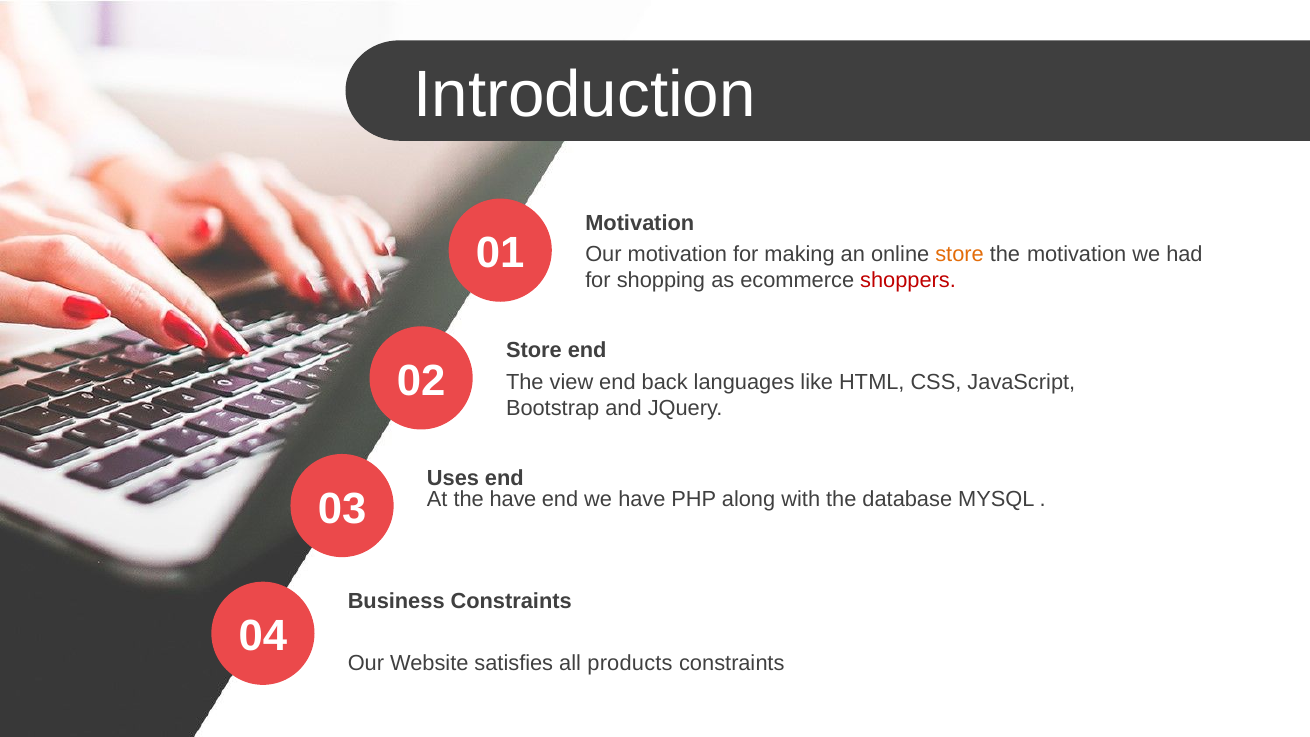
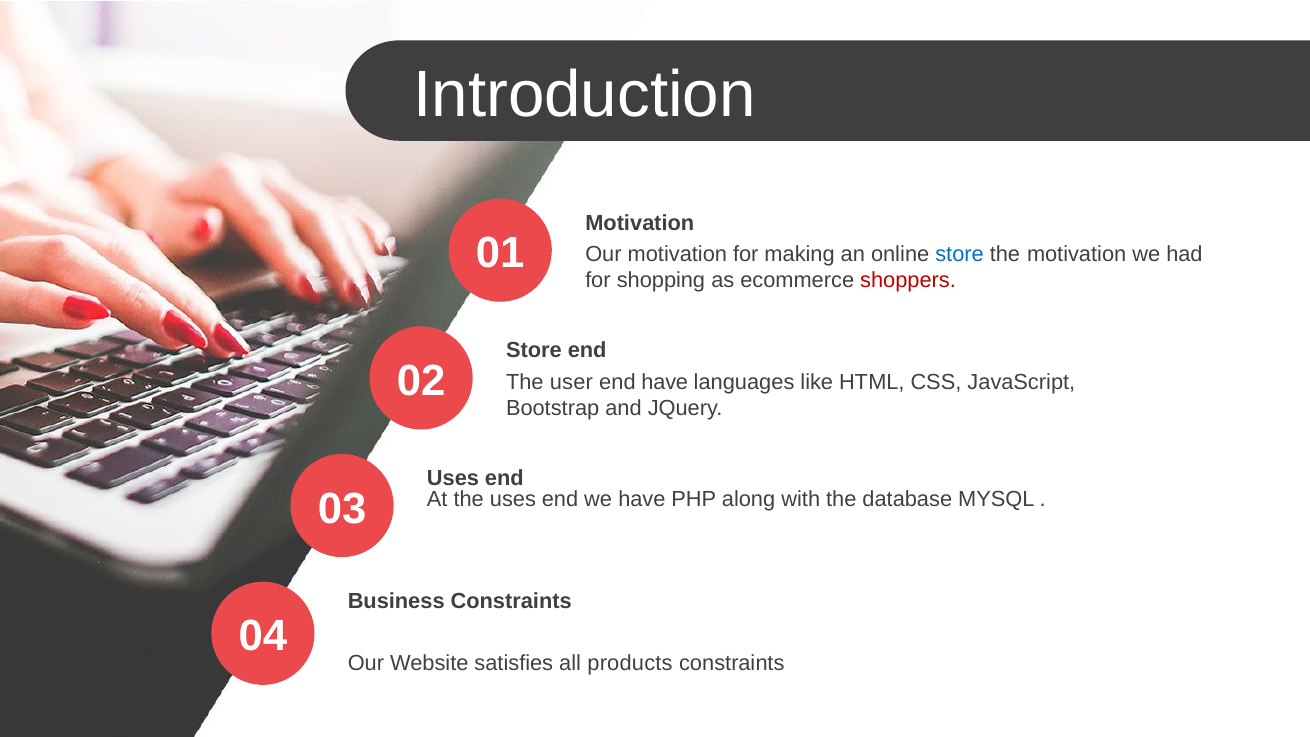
store at (960, 254) colour: orange -> blue
view: view -> user
end back: back -> have
the have: have -> uses
